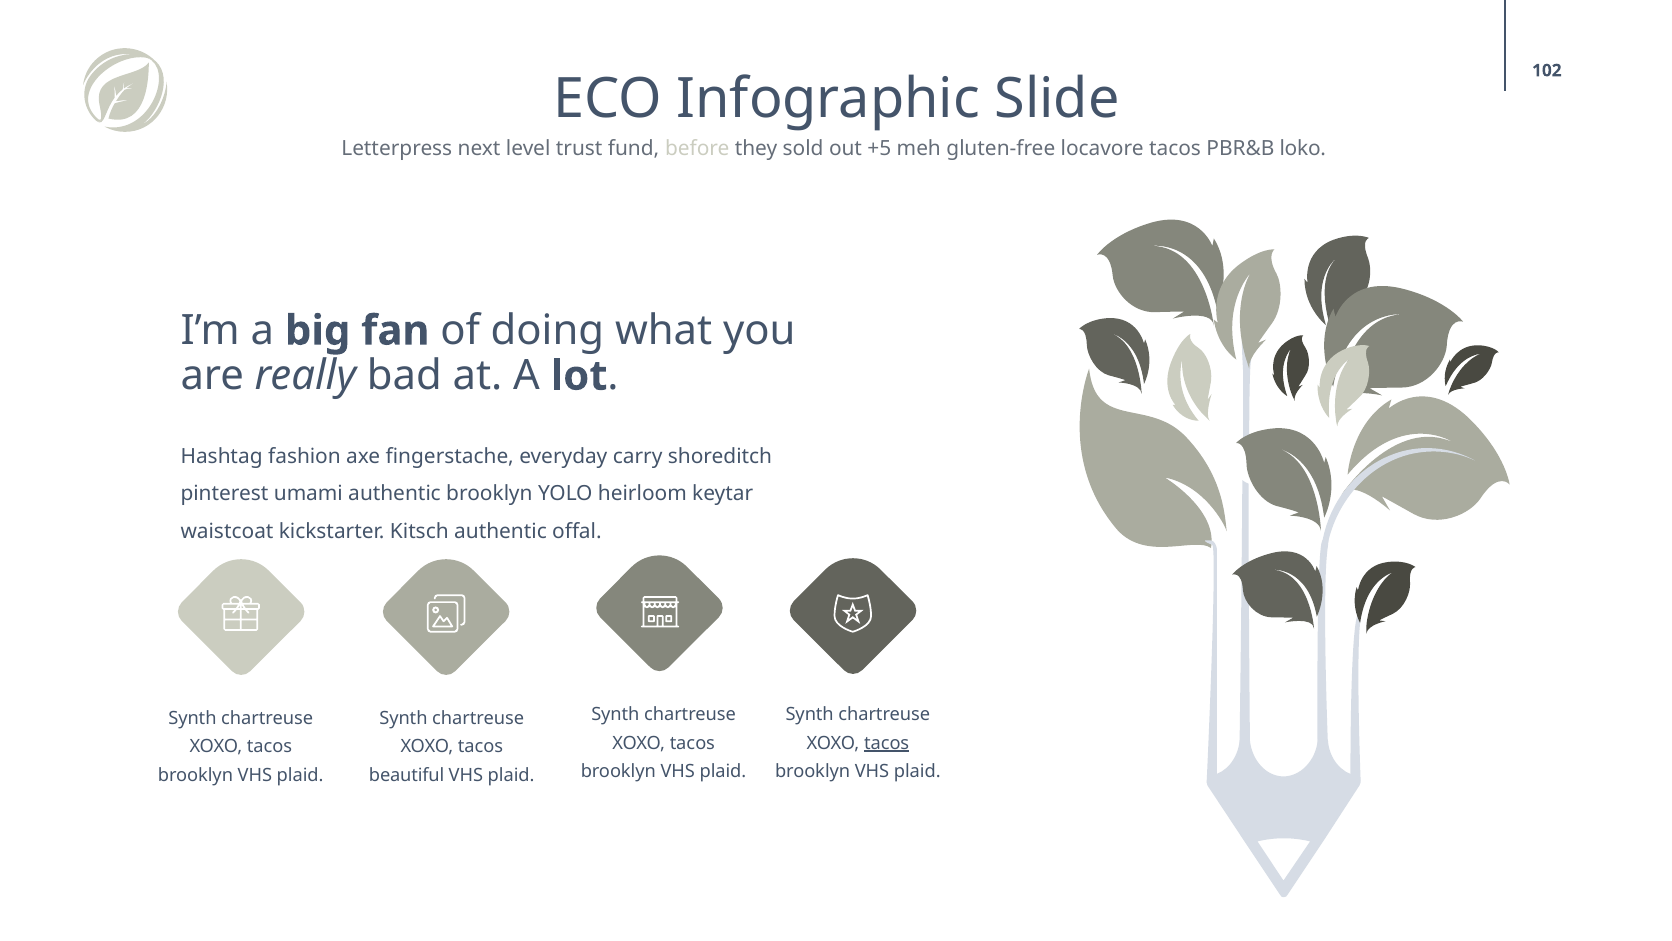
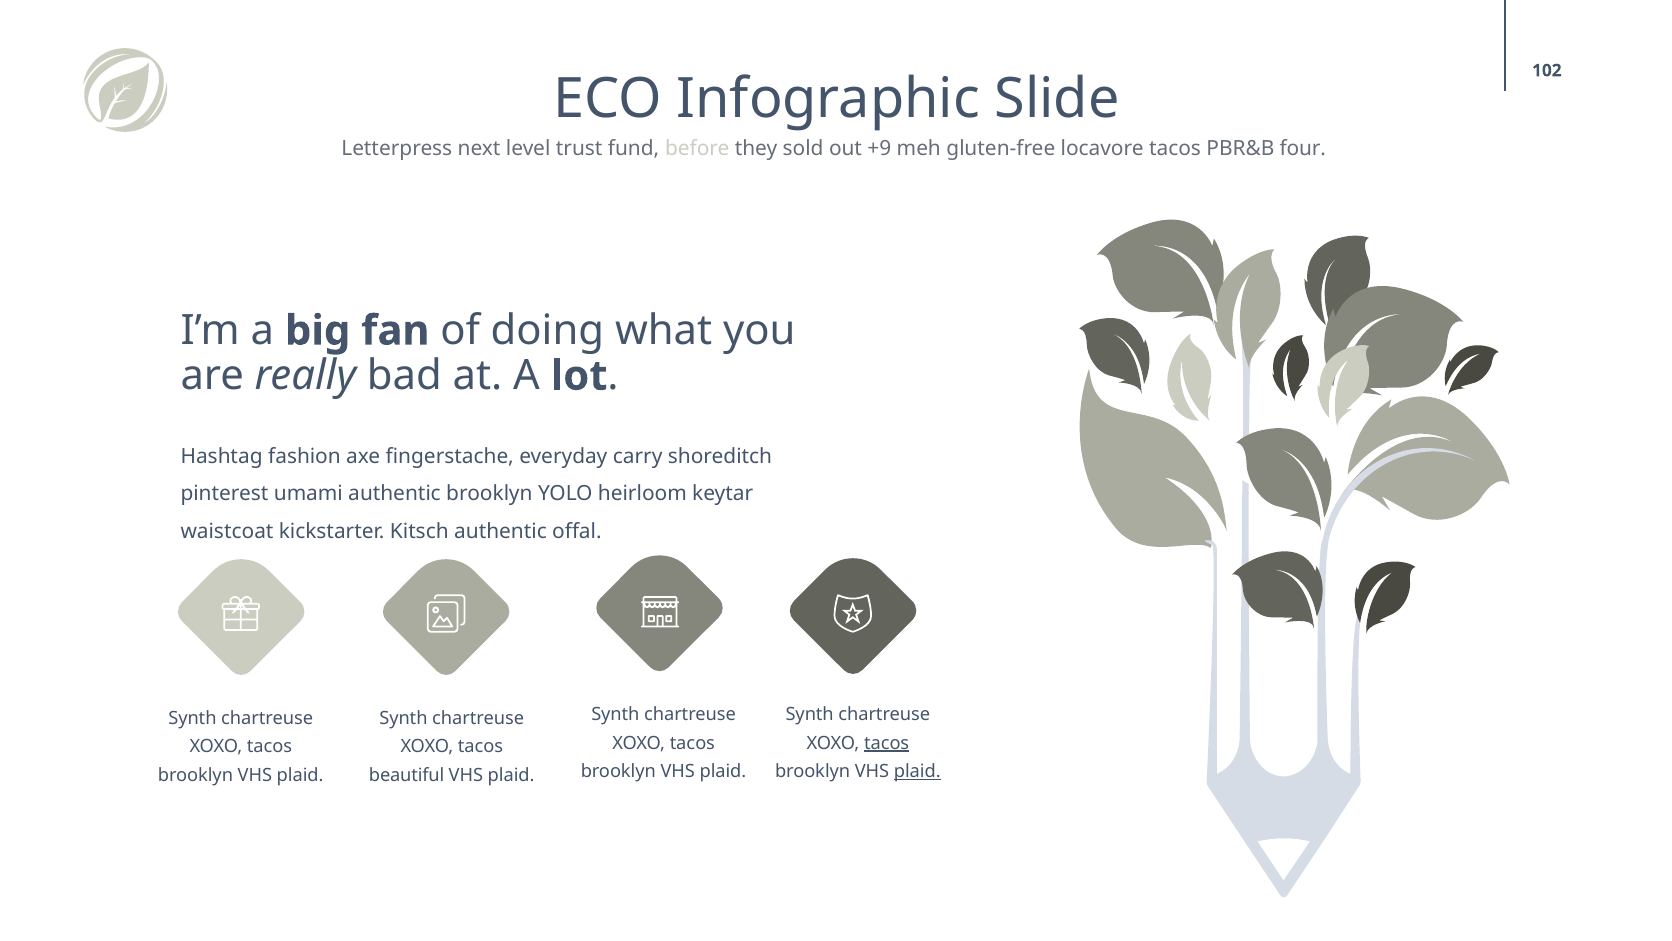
+5: +5 -> +9
loko: loko -> four
plaid at (917, 771) underline: none -> present
